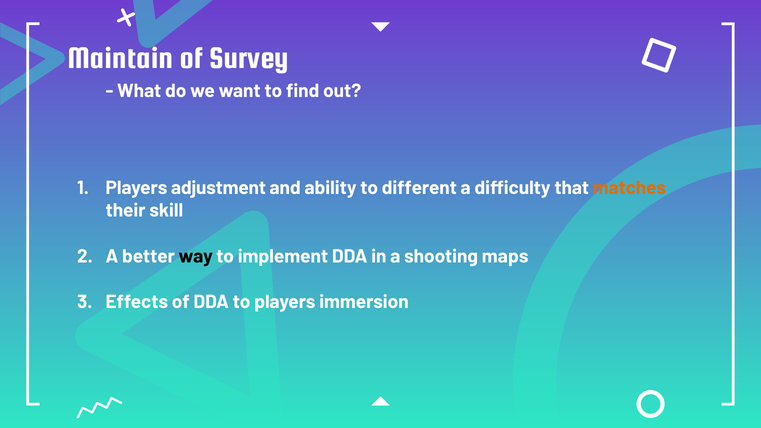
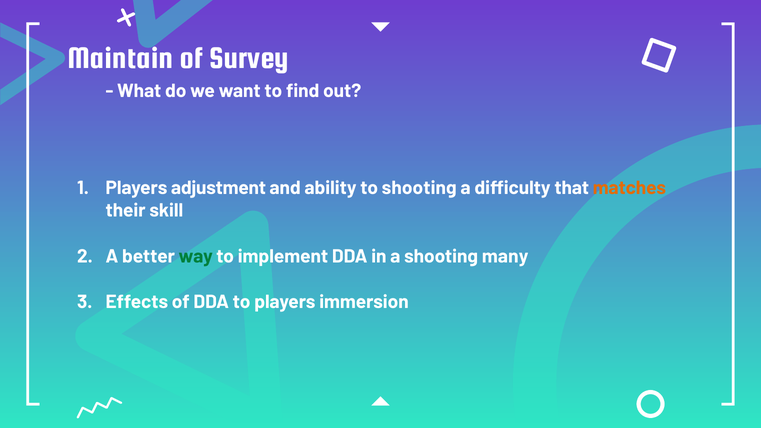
to different: different -> shooting
way colour: black -> green
maps: maps -> many
